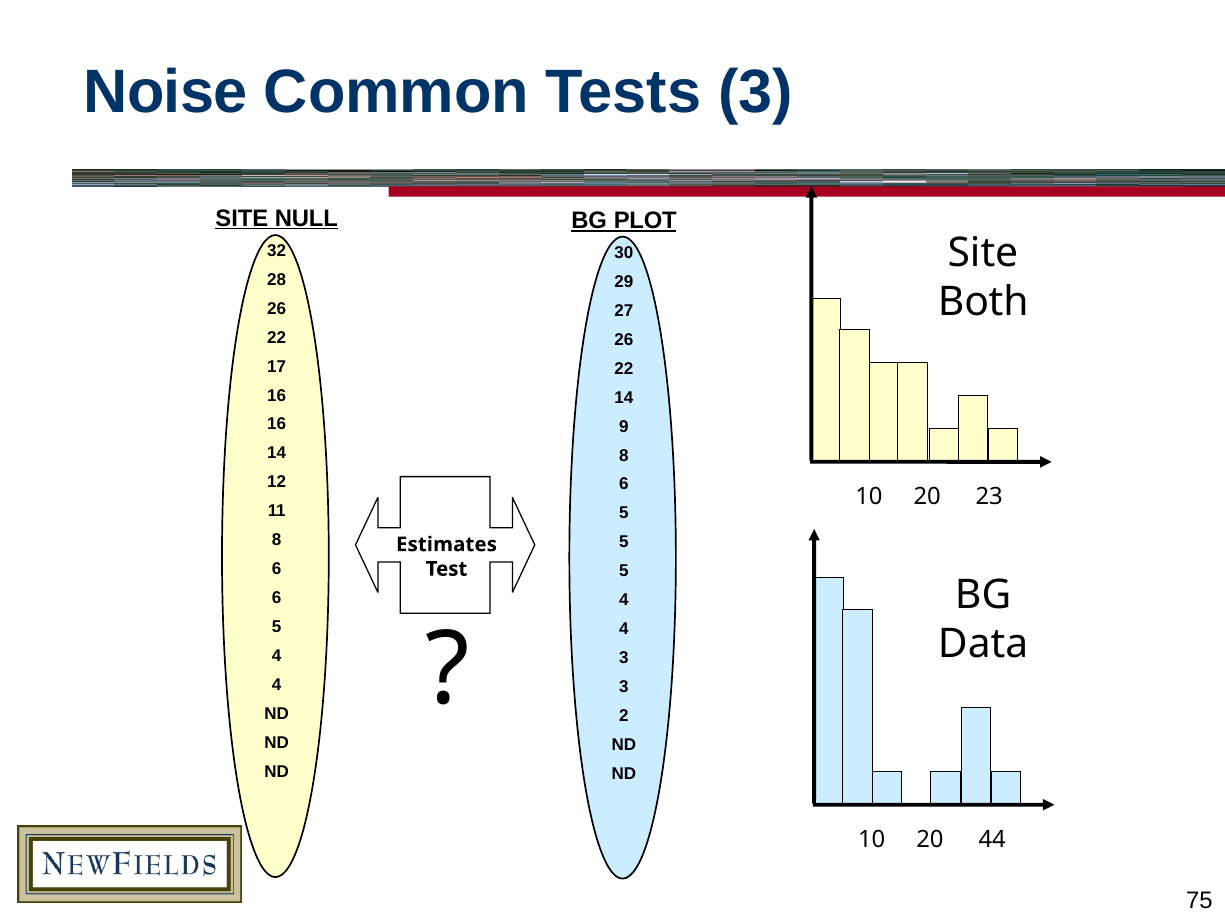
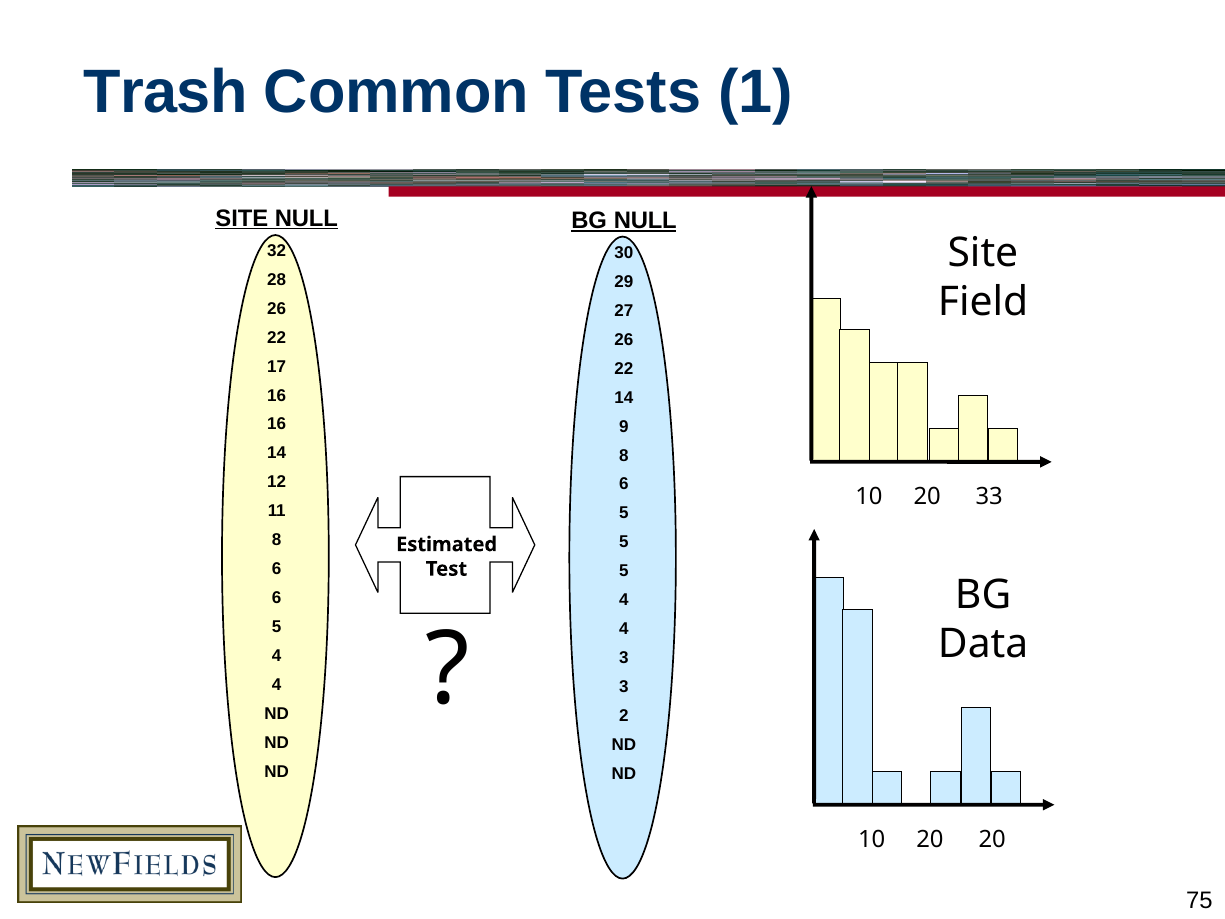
Noise: Noise -> Trash
Tests 3: 3 -> 1
BG PLOT: PLOT -> NULL
Both: Both -> Field
23: 23 -> 33
Estimates: Estimates -> Estimated
20 44: 44 -> 20
